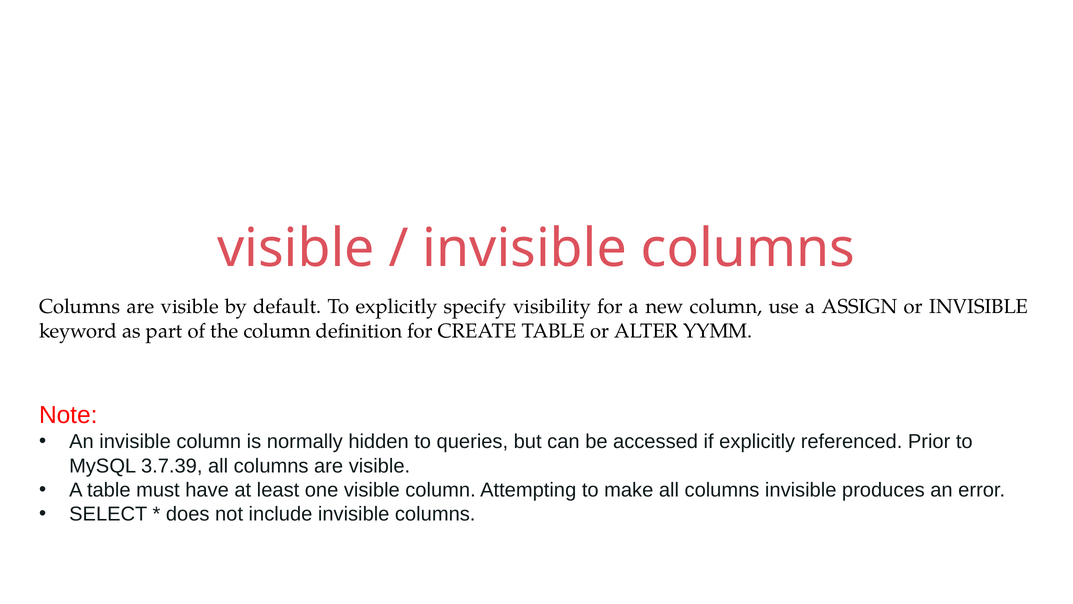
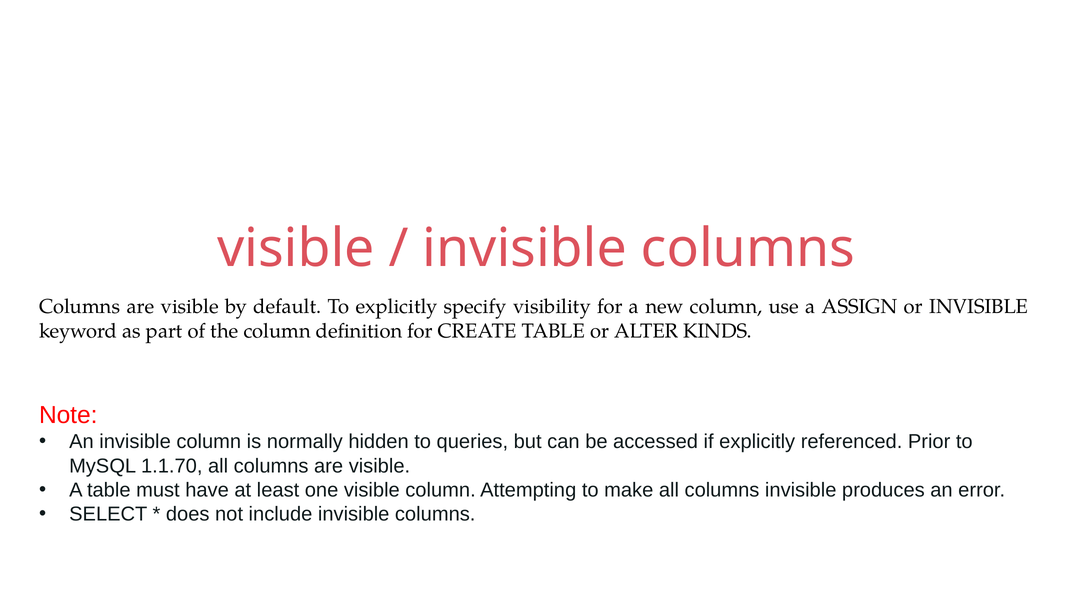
YYMM: YYMM -> KINDS
3.7.39: 3.7.39 -> 1.1.70
